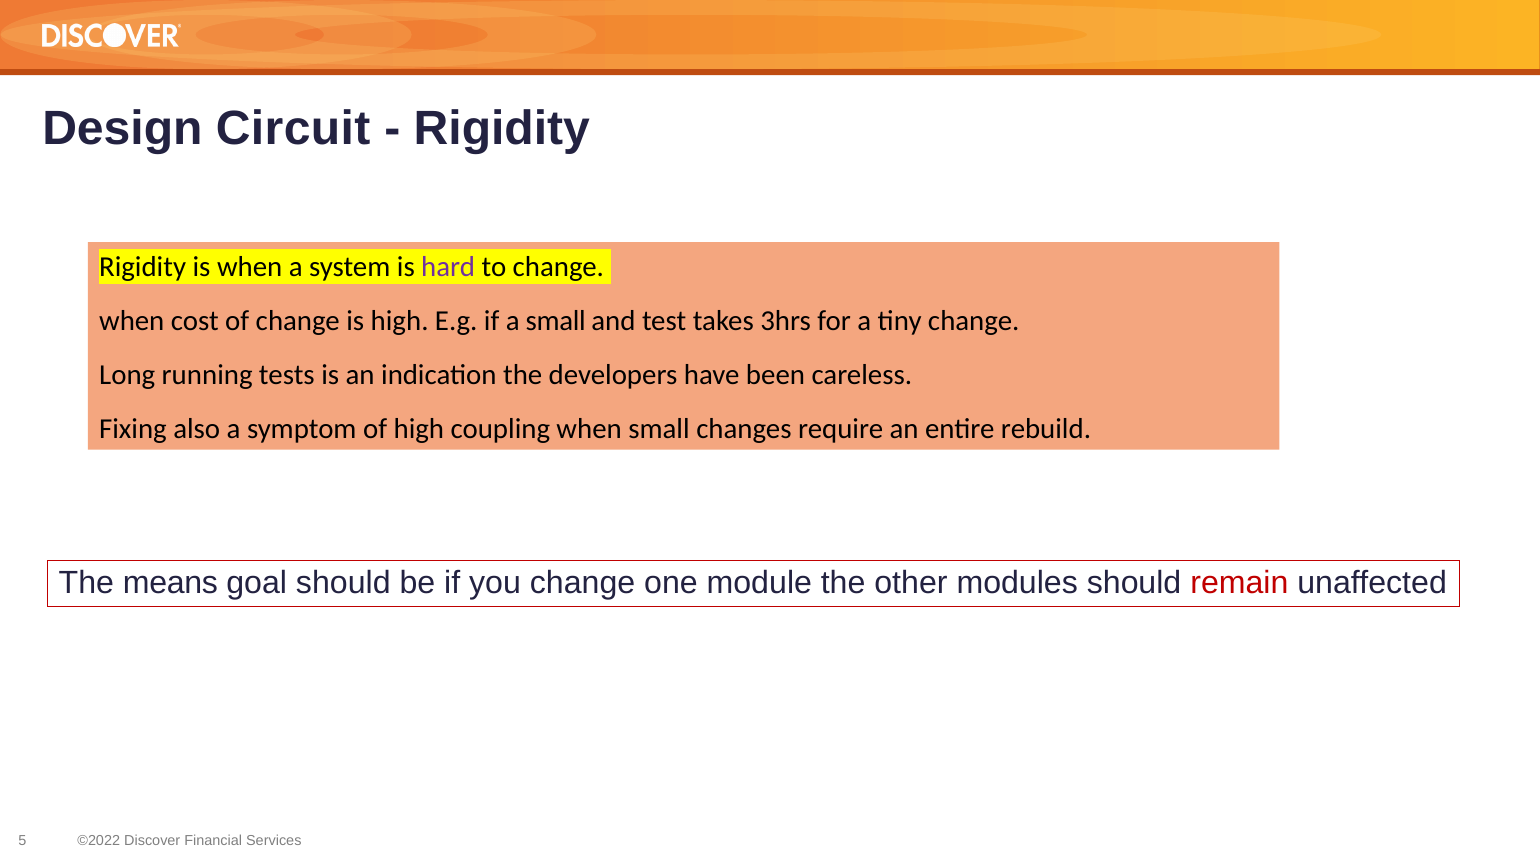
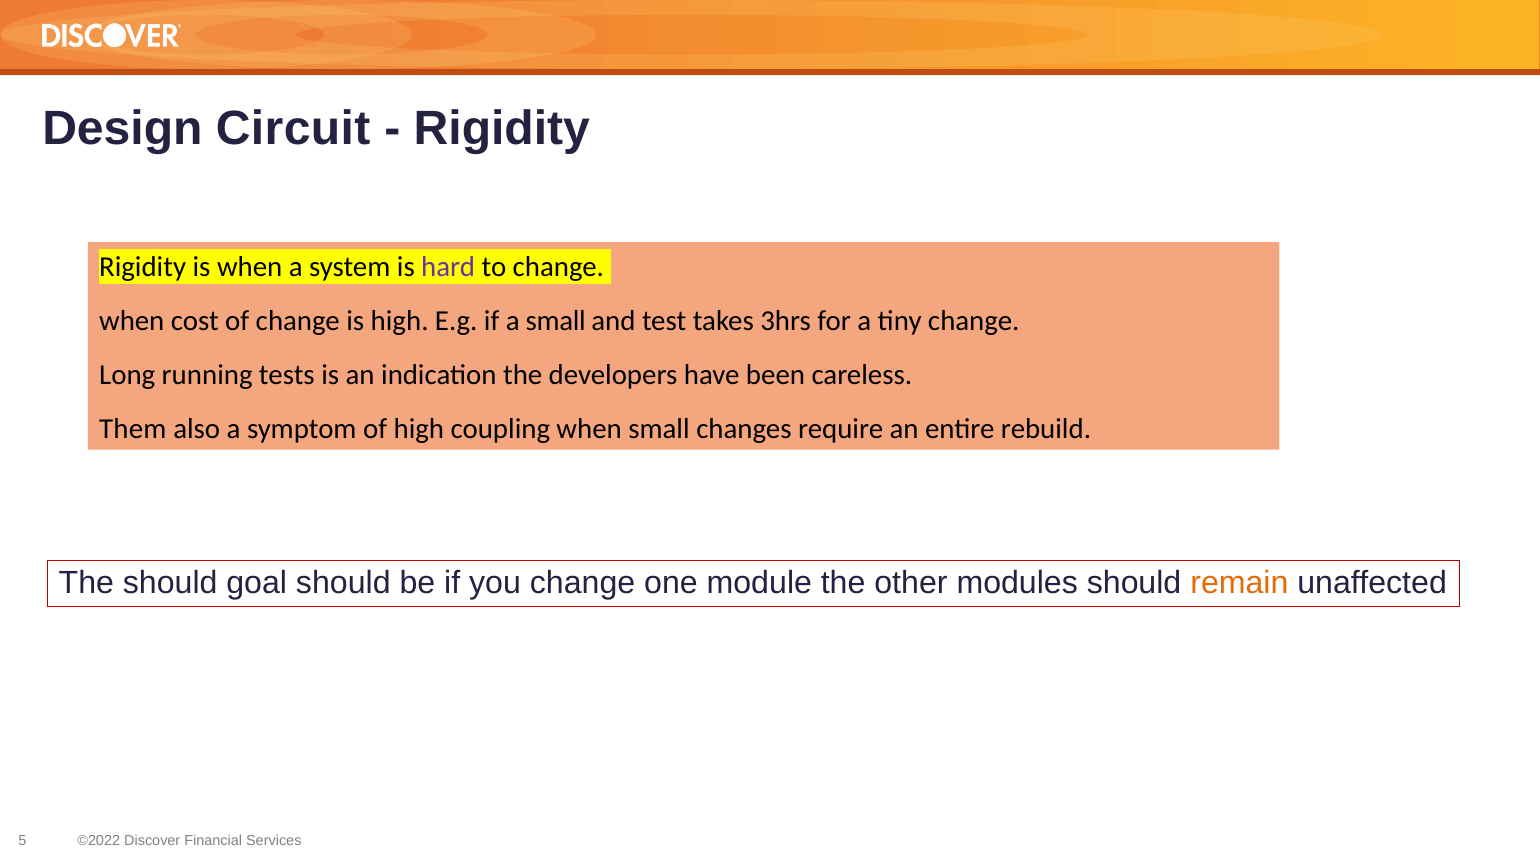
Fixing: Fixing -> Them
The means: means -> should
remain colour: red -> orange
